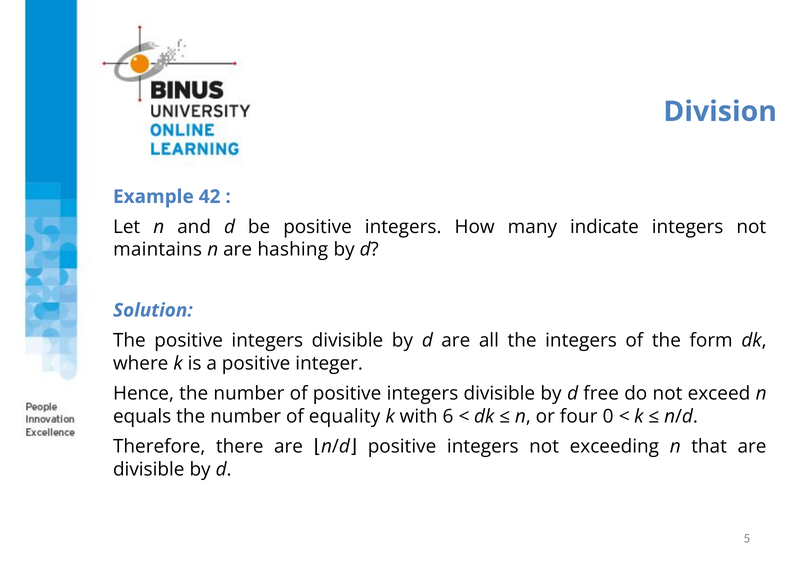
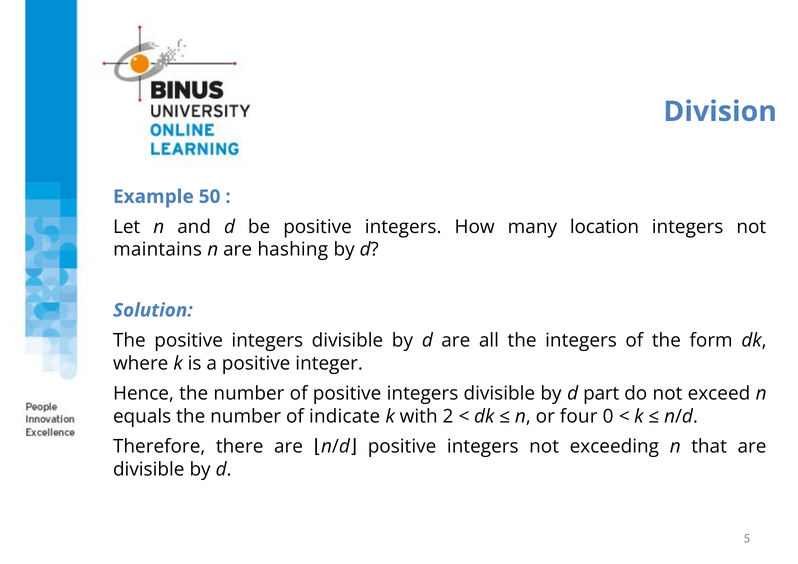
42: 42 -> 50
indicate: indicate -> location
free: free -> part
equality: equality -> indicate
6: 6 -> 2
